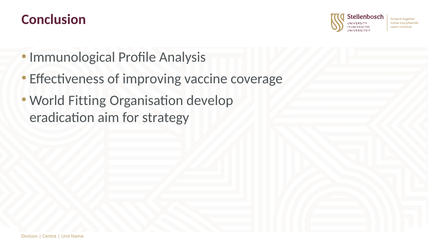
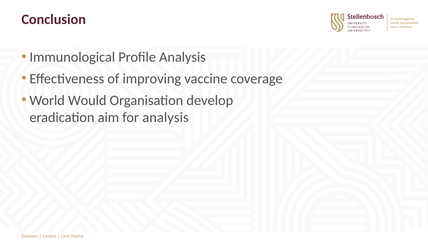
Fitting: Fitting -> Would
for strategy: strategy -> analysis
